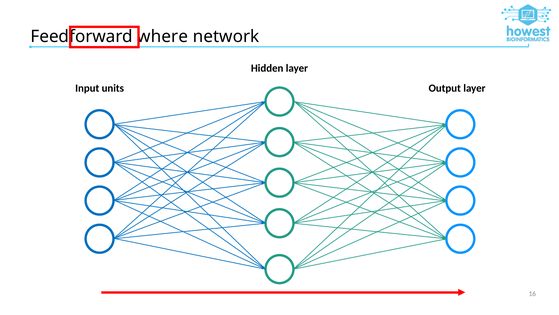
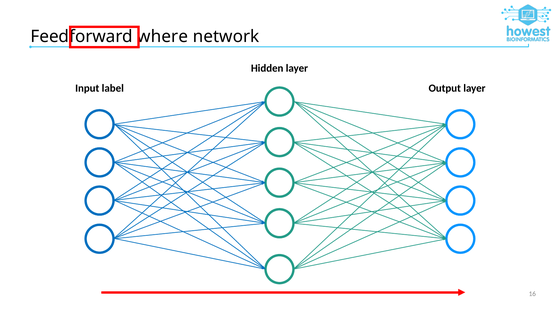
units: units -> label
